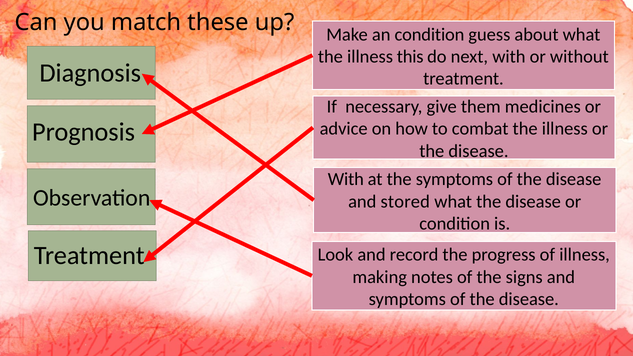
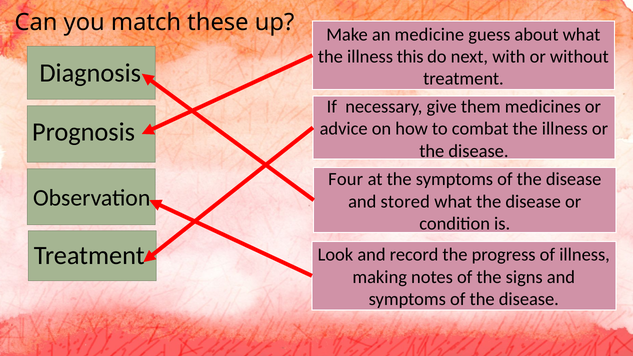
an condition: condition -> medicine
With at (346, 179): With -> Four
